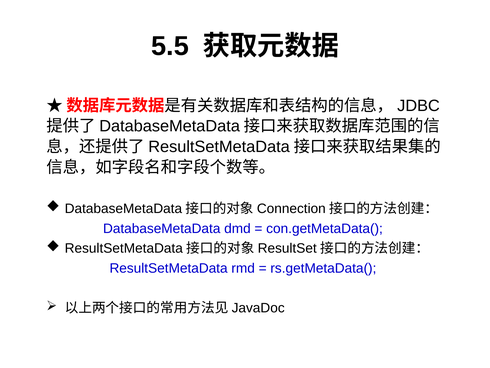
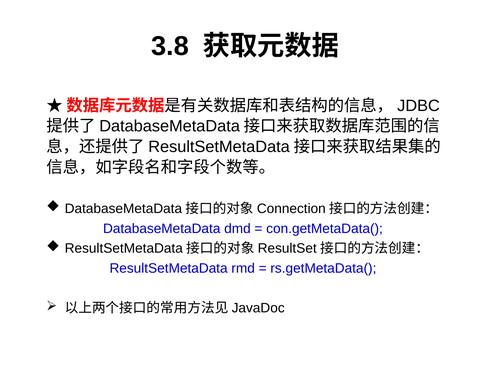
5.5: 5.5 -> 3.8
